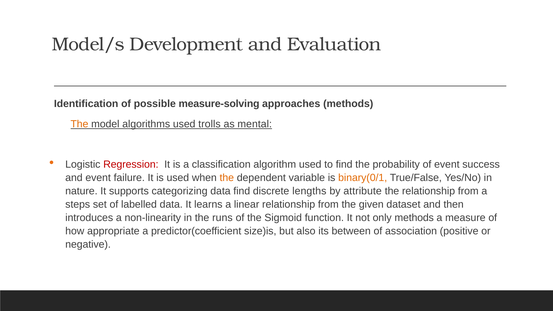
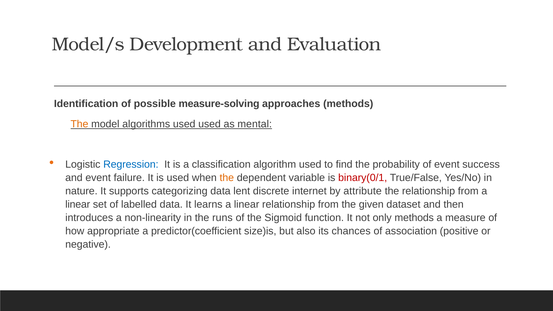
used trolls: trolls -> used
Regression colour: red -> blue
binary(0/1 colour: orange -> red
data find: find -> lent
lengths: lengths -> internet
steps at (78, 204): steps -> linear
between: between -> chances
